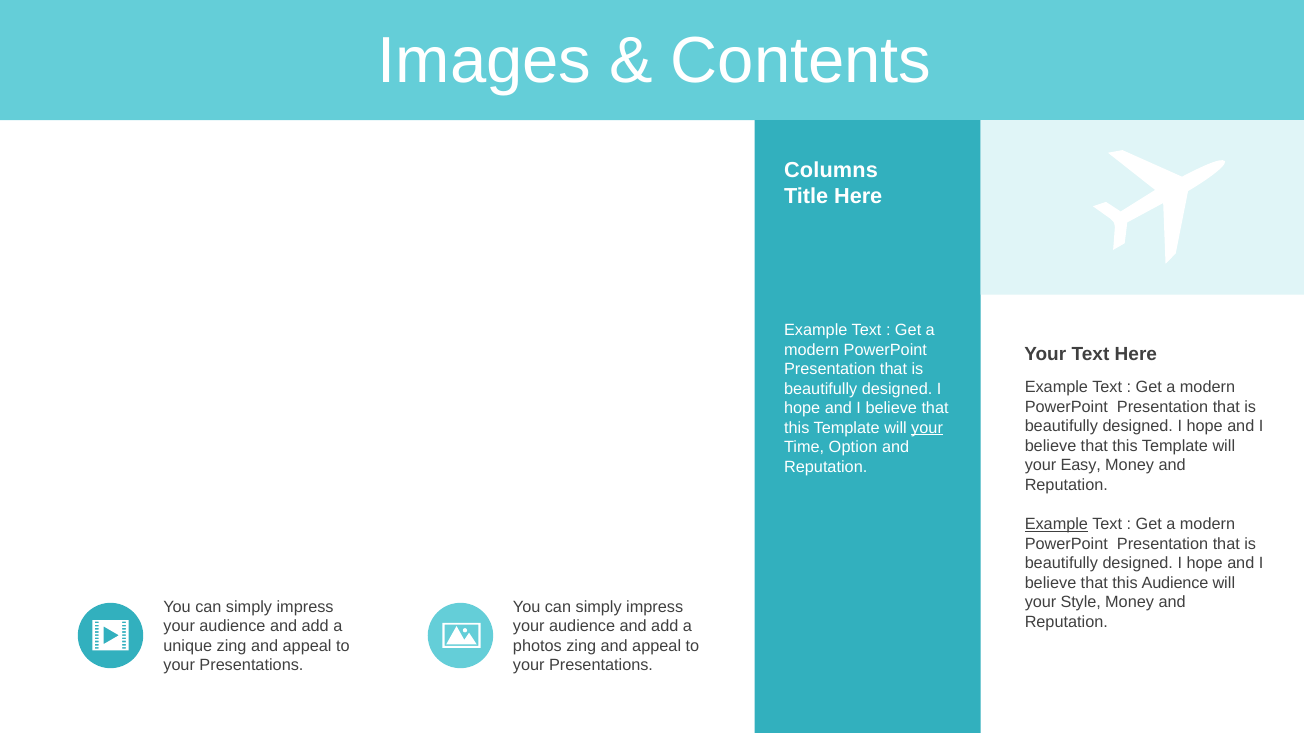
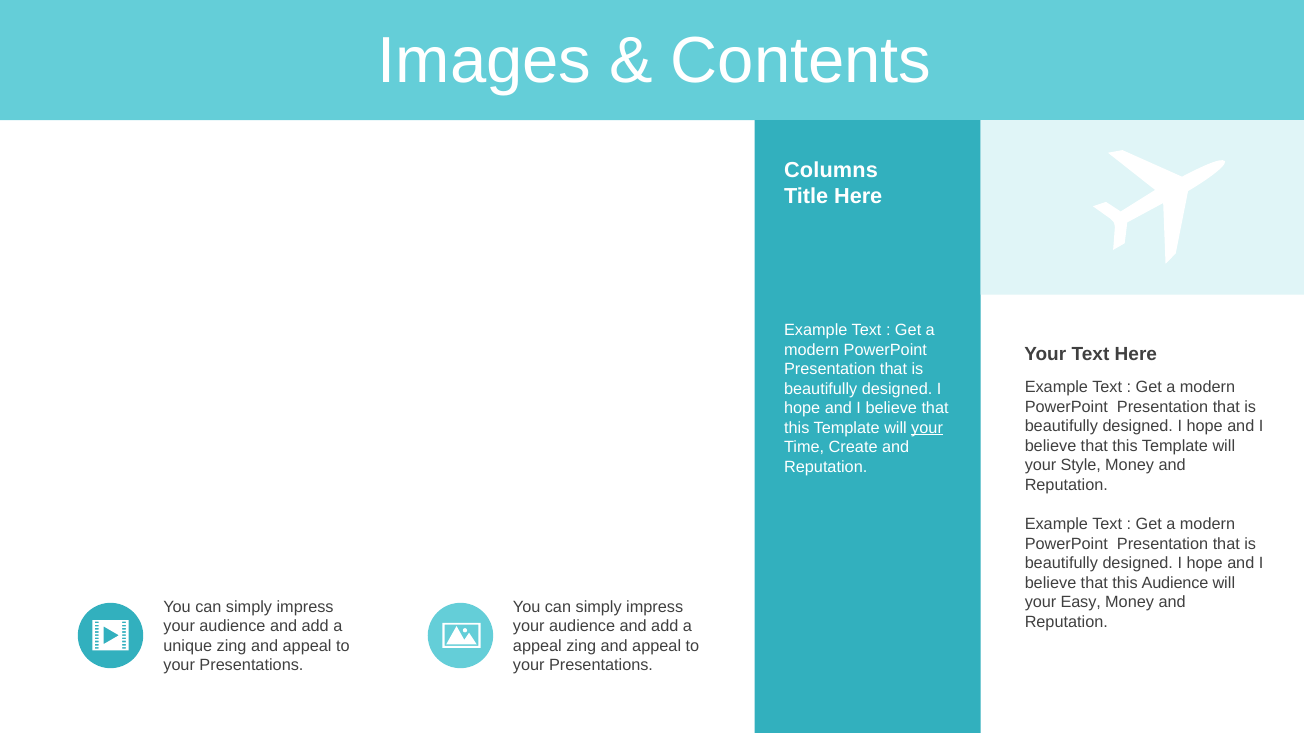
Option: Option -> Create
Easy: Easy -> Style
Example at (1056, 524) underline: present -> none
Style: Style -> Easy
photos at (537, 646): photos -> appeal
